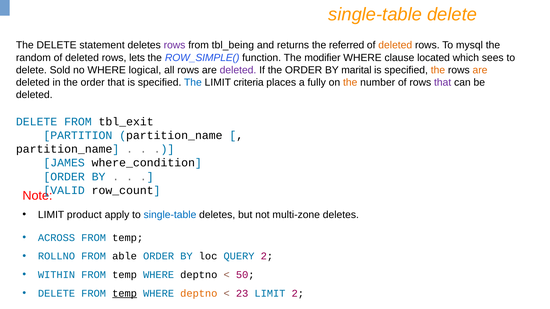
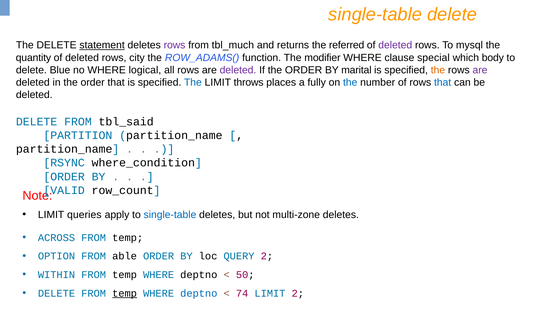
statement underline: none -> present
tbl_being: tbl_being -> tbl_much
deleted at (395, 45) colour: orange -> purple
random: random -> quantity
lets: lets -> city
ROW_SIMPLE(: ROW_SIMPLE( -> ROW_ADAMS(
located: located -> special
sees: sees -> body
Sold: Sold -> Blue
are at (480, 70) colour: orange -> purple
criteria: criteria -> throws
the at (350, 82) colour: orange -> blue
that at (443, 82) colour: purple -> blue
tbl_exit: tbl_exit -> tbl_said
JAMES: JAMES -> RSYNC
product: product -> queries
ROLLNO: ROLLNO -> OPTION
deptno at (199, 294) colour: orange -> blue
23: 23 -> 74
